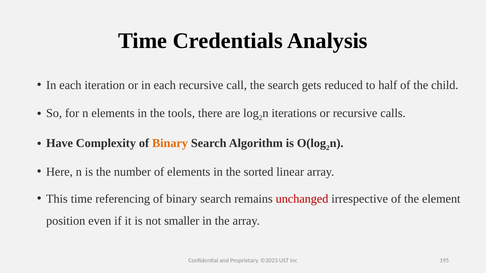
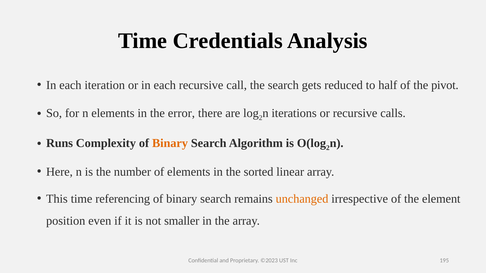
child: child -> pivot
tools: tools -> error
Have: Have -> Runs
unchanged colour: red -> orange
